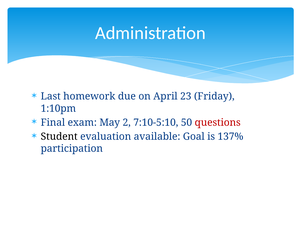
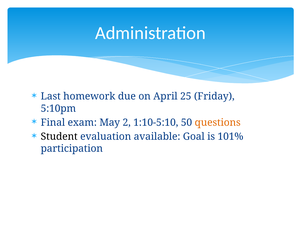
23: 23 -> 25
1:10pm: 1:10pm -> 5:10pm
7:10-5:10: 7:10-5:10 -> 1:10-5:10
questions colour: red -> orange
137%: 137% -> 101%
